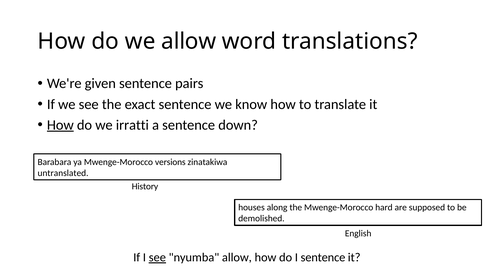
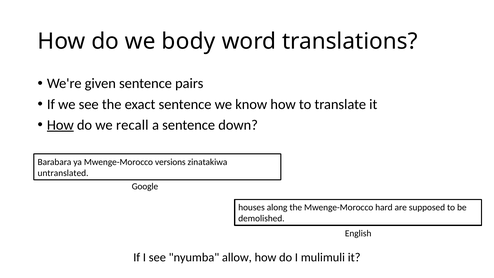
we allow: allow -> body
irratti: irratti -> recall
History: History -> Google
see at (157, 257) underline: present -> none
I sentence: sentence -> mulimuli
